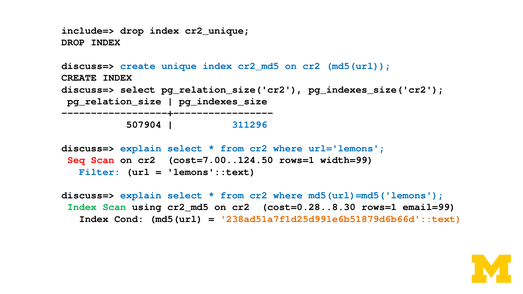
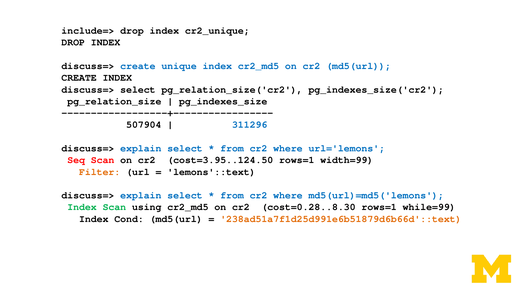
cost=7.00..124.50: cost=7.00..124.50 -> cost=3.95..124.50
Filter colour: blue -> orange
email=99: email=99 -> while=99
